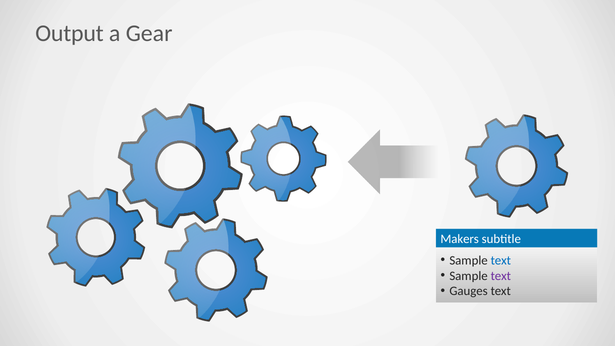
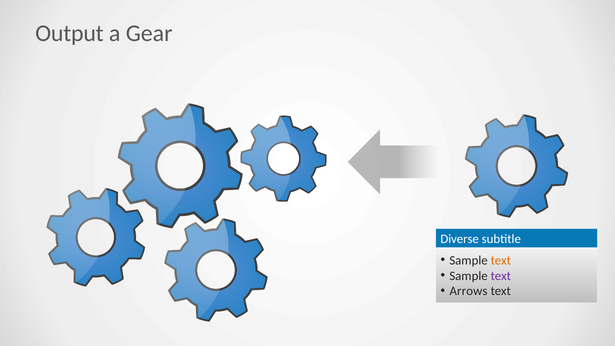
Makers: Makers -> Diverse
text at (501, 260) colour: blue -> orange
Gauges: Gauges -> Arrows
